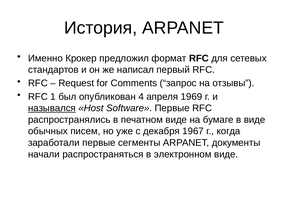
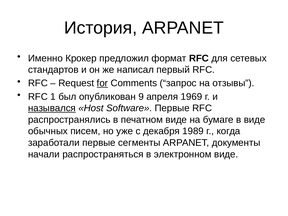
for underline: none -> present
4: 4 -> 9
1967: 1967 -> 1989
